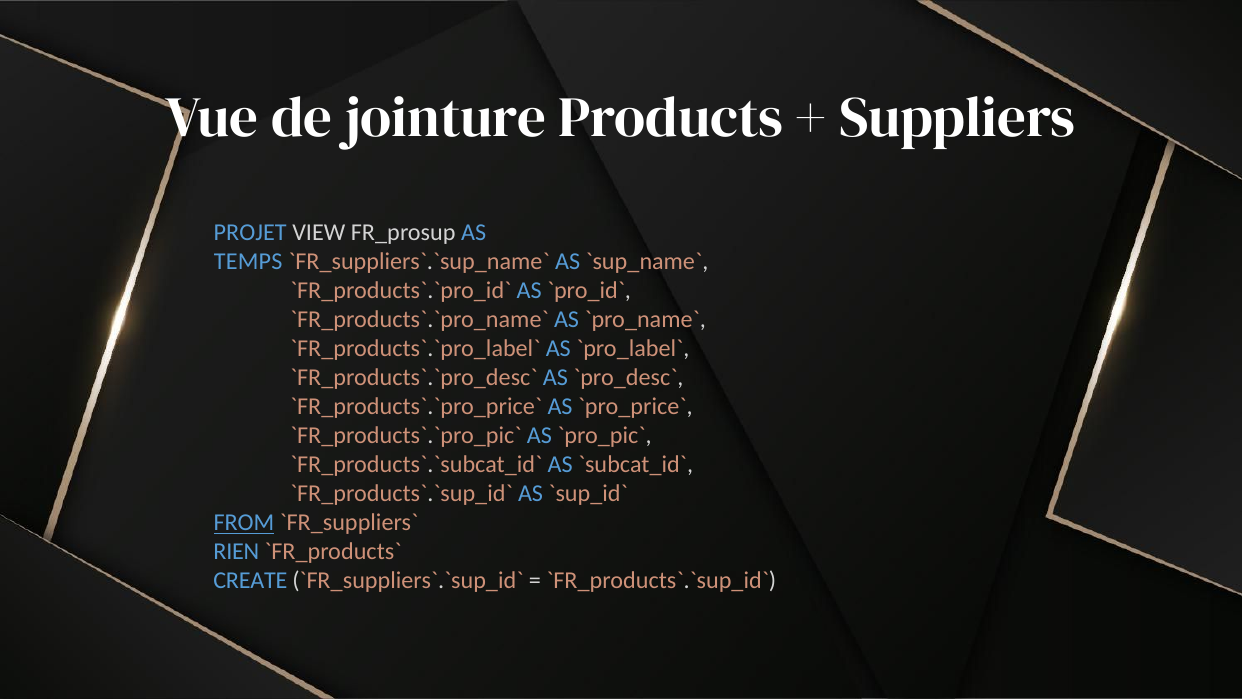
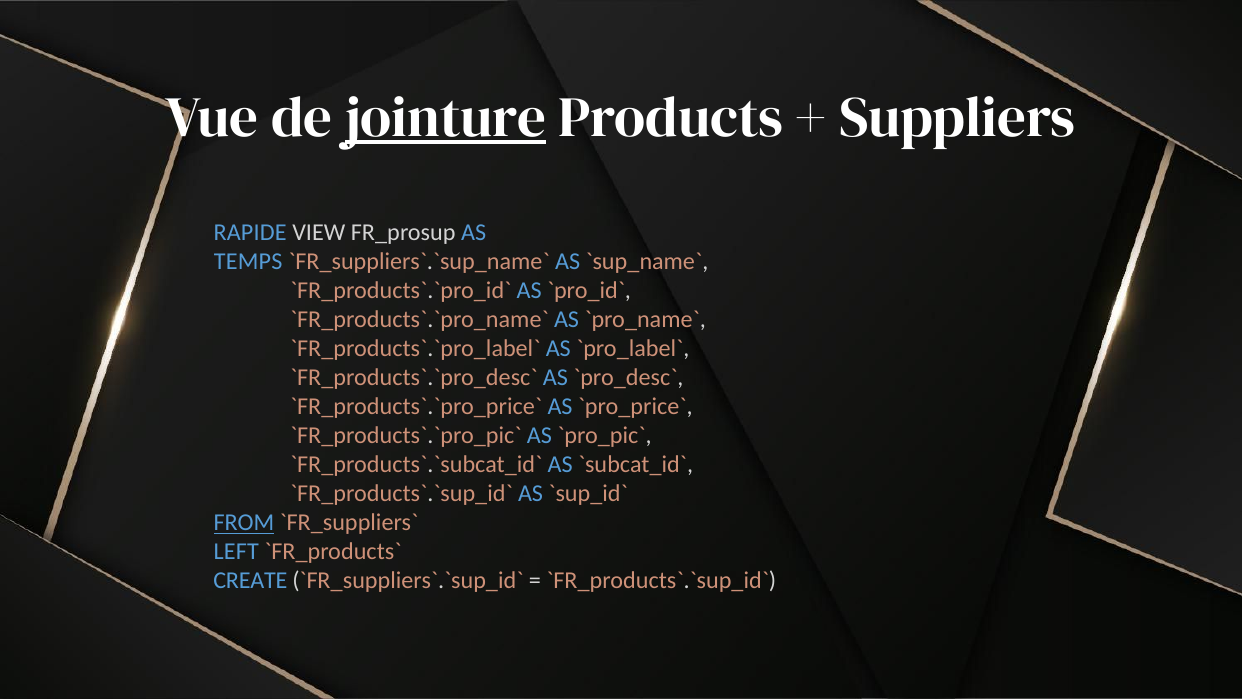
jointure underline: none -> present
PROJET: PROJET -> RAPIDE
RIEN: RIEN -> LEFT
